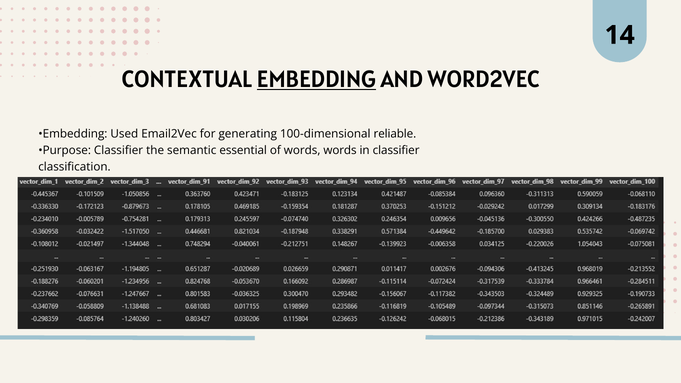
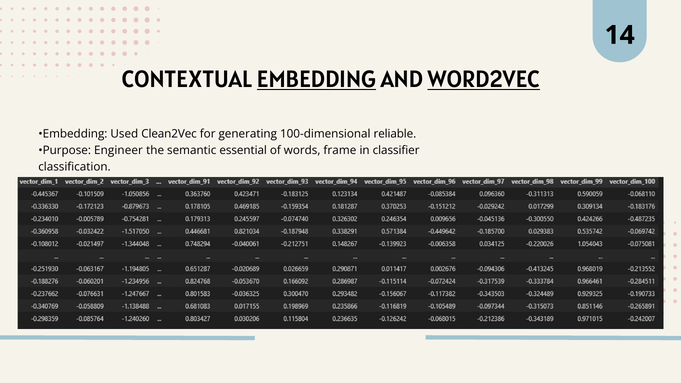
WORD2VEC underline: none -> present
Email2Vec: Email2Vec -> Clean2Vec
Purpose Classifier: Classifier -> Engineer
words words: words -> frame
